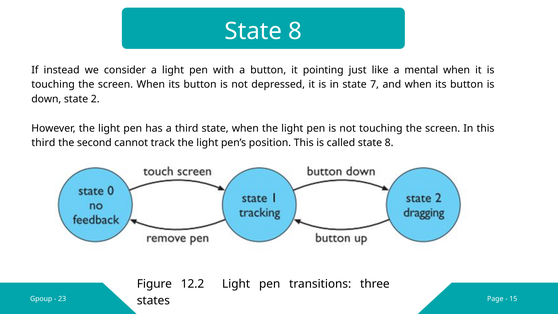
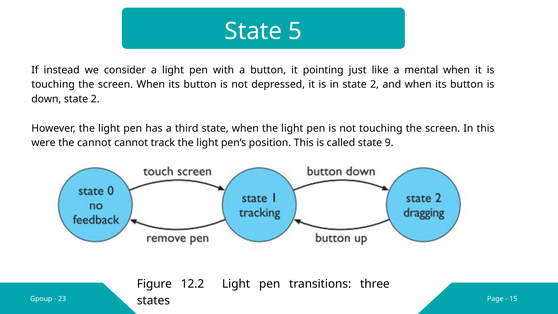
8 at (295, 31): 8 -> 5
in state 7: 7 -> 2
third at (43, 143): third -> were
the second: second -> cannot
called state 8: 8 -> 9
